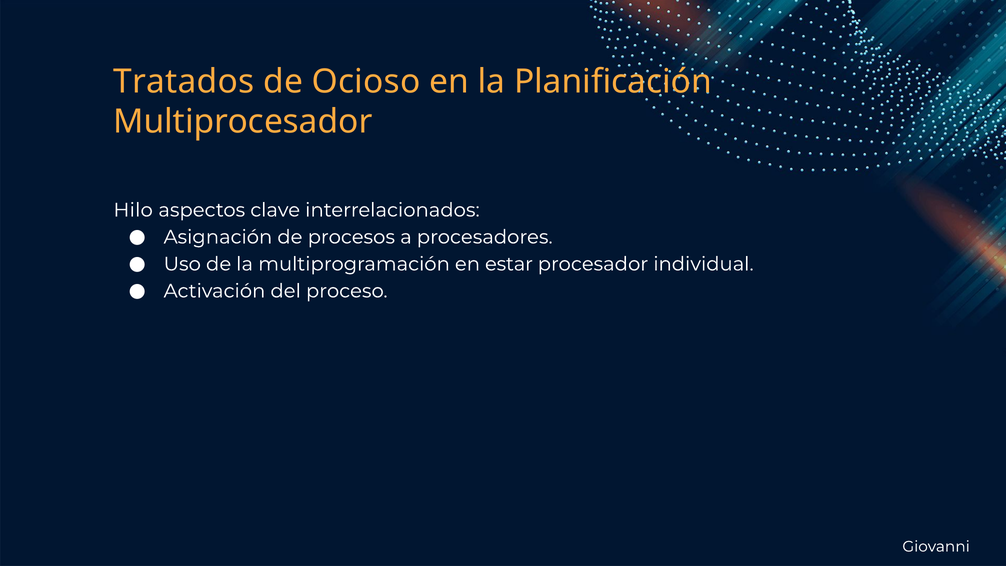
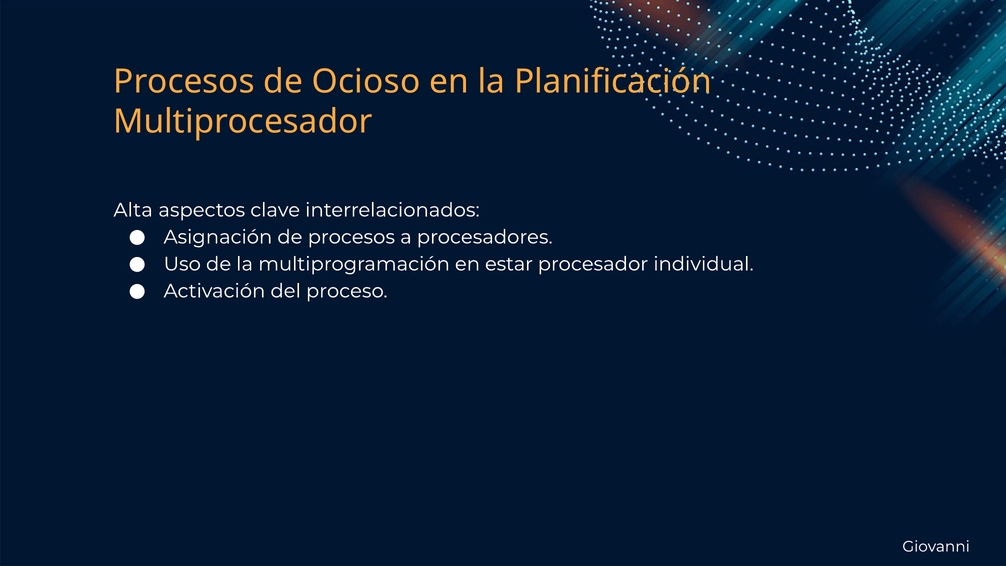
Tratados at (184, 81): Tratados -> Procesos
Hilo: Hilo -> Alta
